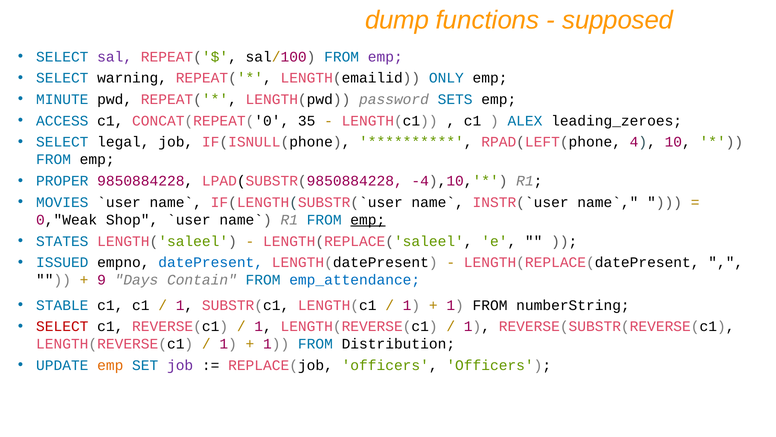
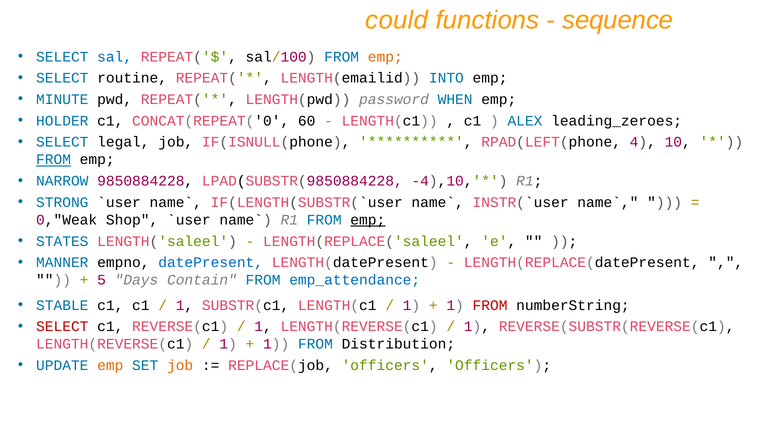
dump: dump -> could
supposed: supposed -> sequence
sal colour: purple -> blue
emp at (385, 57) colour: purple -> orange
warning: warning -> routine
ONLY: ONLY -> INTO
SETS: SETS -> WHEN
ACCESS: ACCESS -> HOLDER
35: 35 -> 60
FROM at (54, 159) underline: none -> present
PROPER: PROPER -> NARROW
MOVIES: MOVIES -> STRONG
ISSUED: ISSUED -> MANNER
9: 9 -> 5
FROM at (490, 305) colour: black -> red
job at (180, 365) colour: purple -> orange
